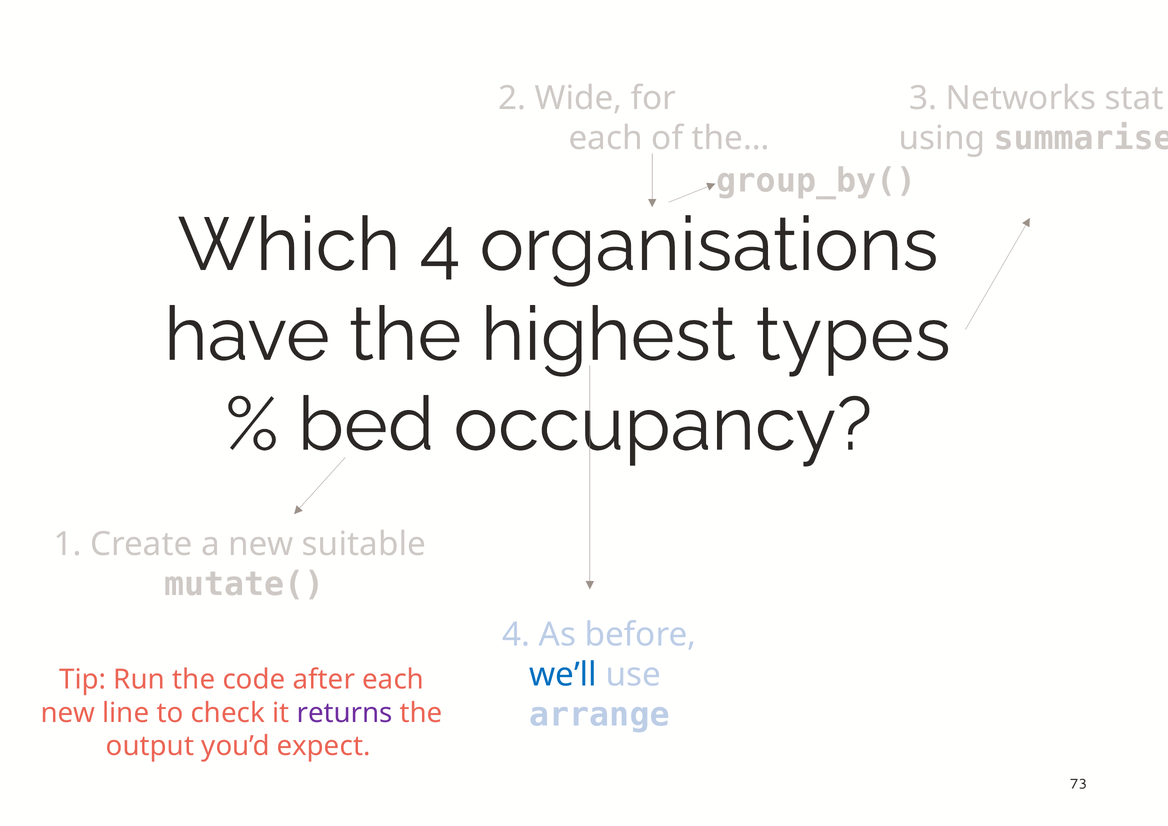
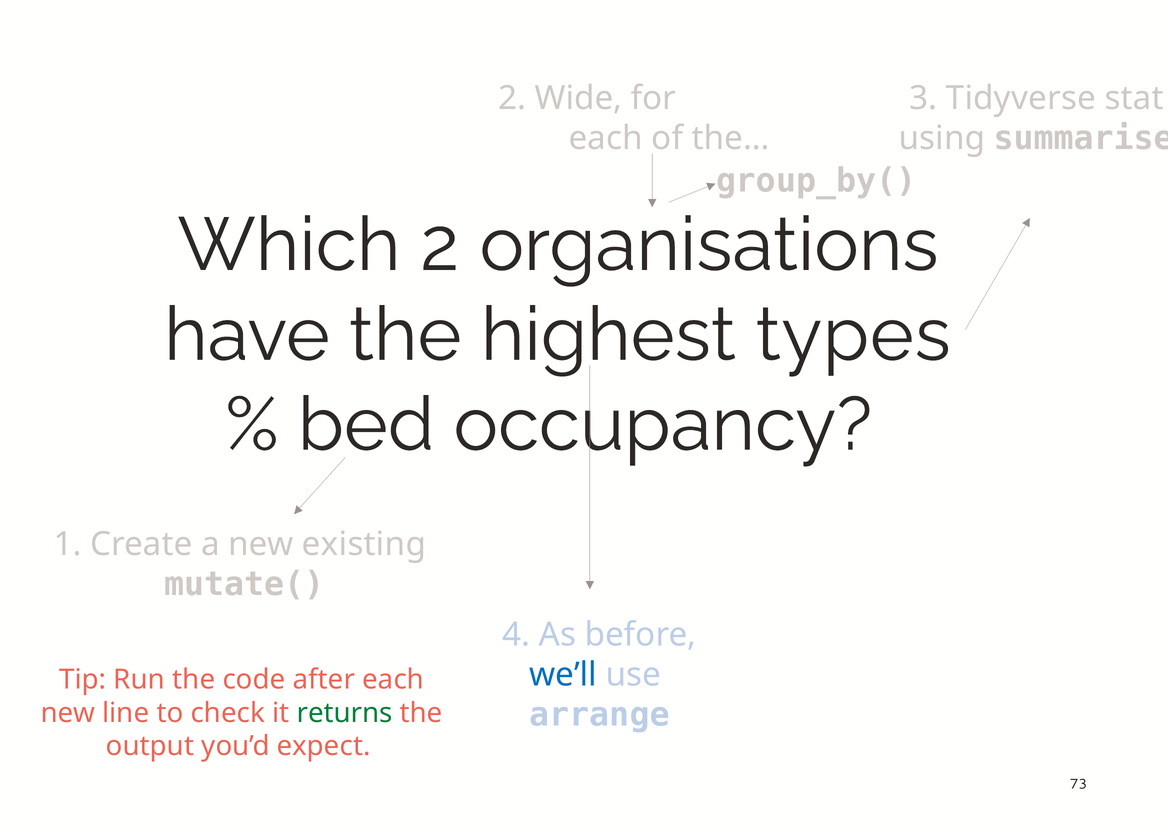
Networks: Networks -> Tidyverse
Which 4: 4 -> 2
suitable: suitable -> existing
returns colour: purple -> green
